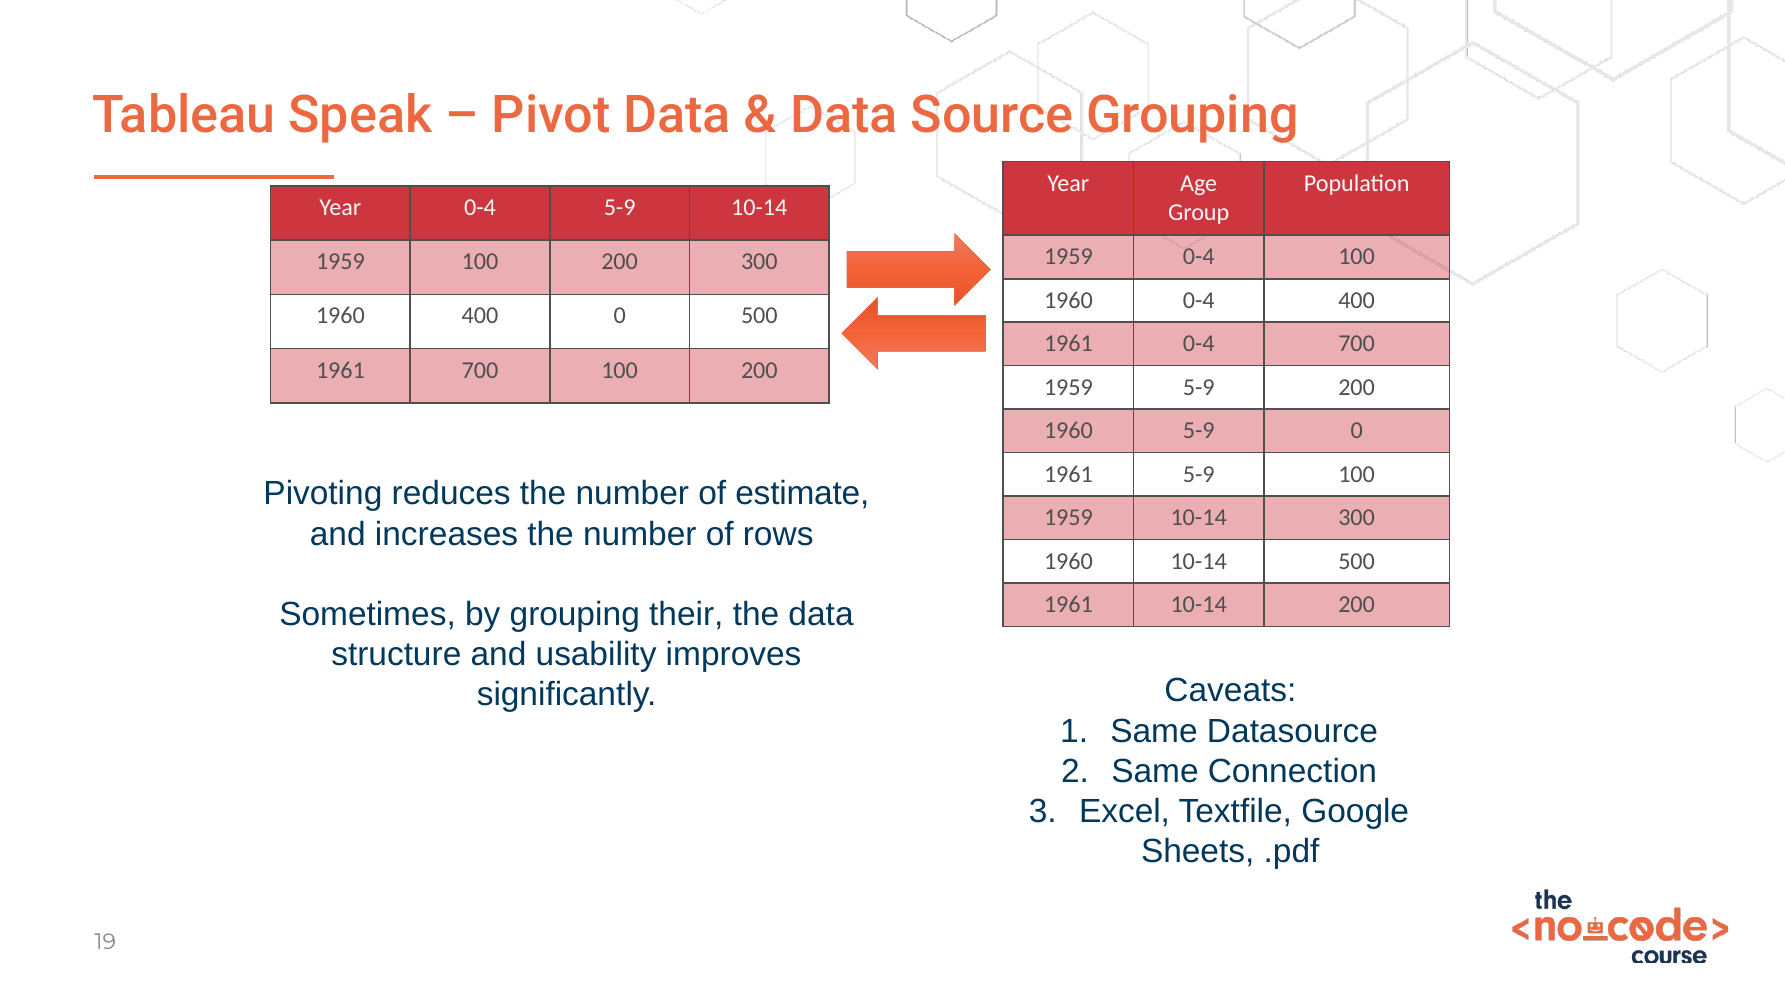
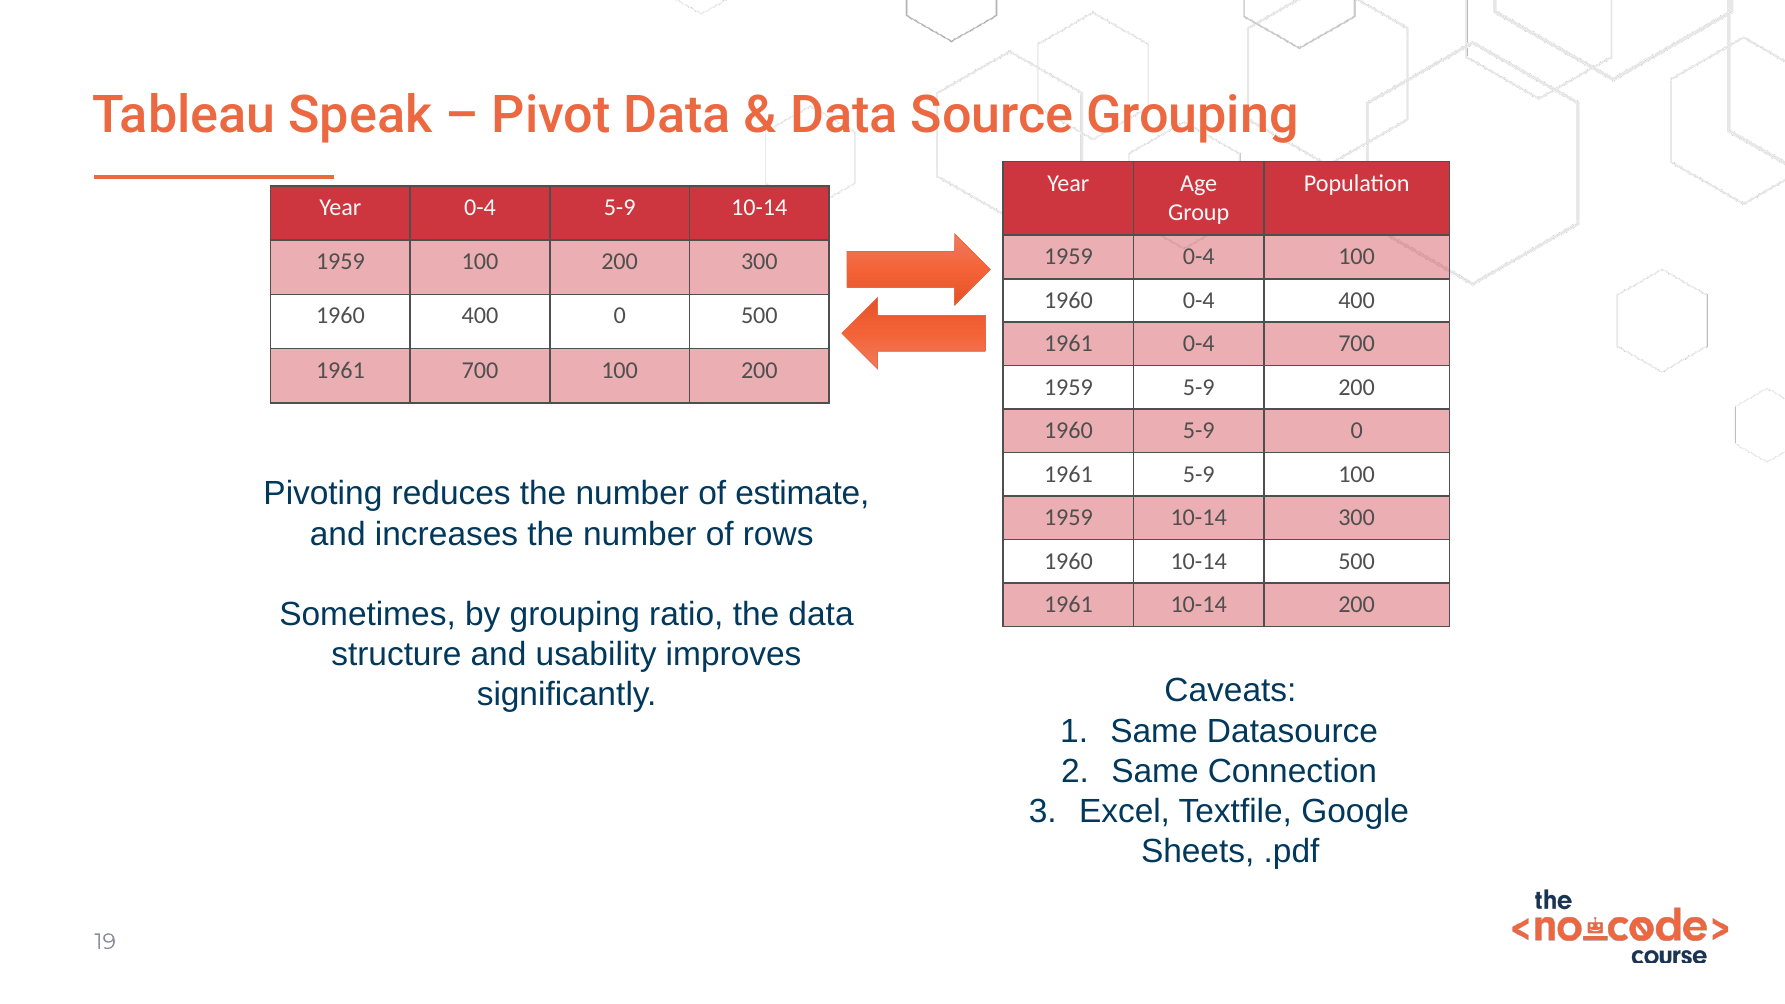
their: their -> ratio
